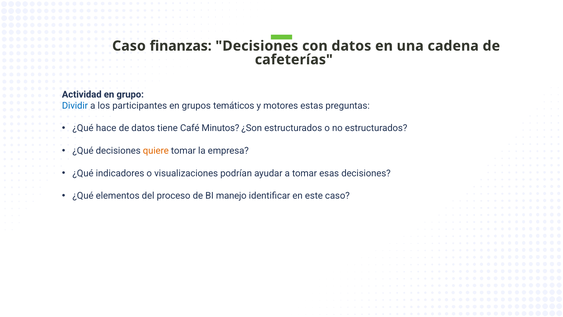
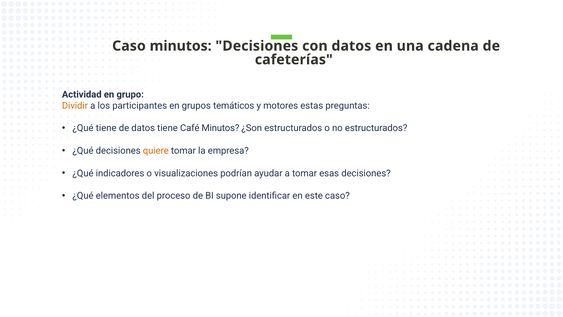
Caso finanzas: finanzas -> minutos
Dividir colour: blue -> orange
¿Qué hace: hace -> tiene
manejo: manejo -> supone
